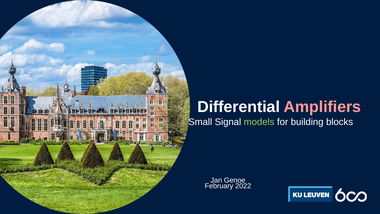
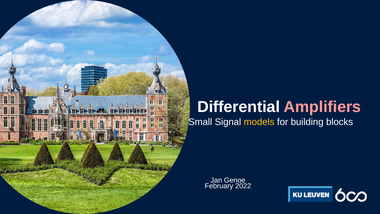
models colour: light green -> yellow
